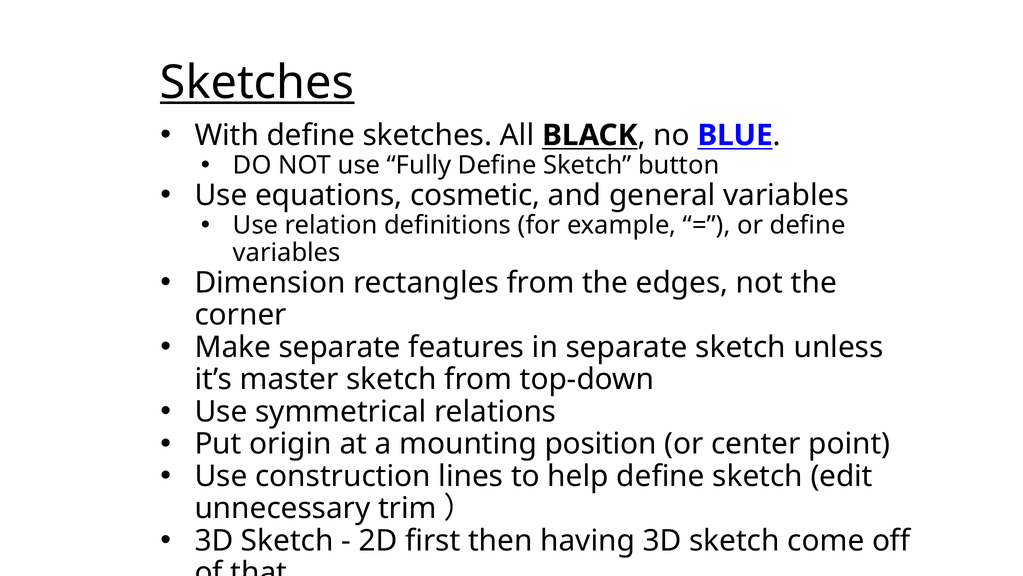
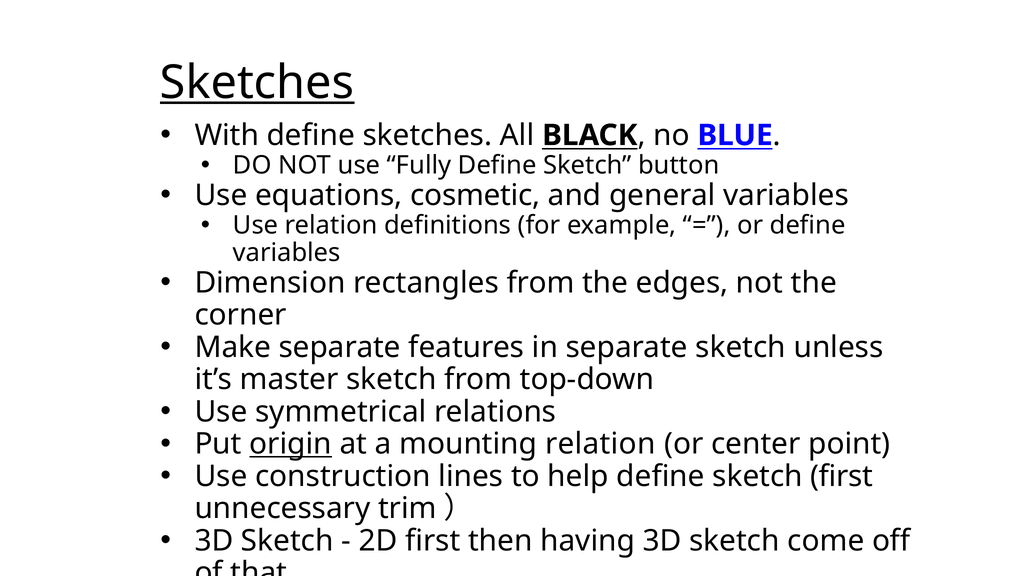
origin underline: none -> present
mounting position: position -> relation
sketch edit: edit -> first
